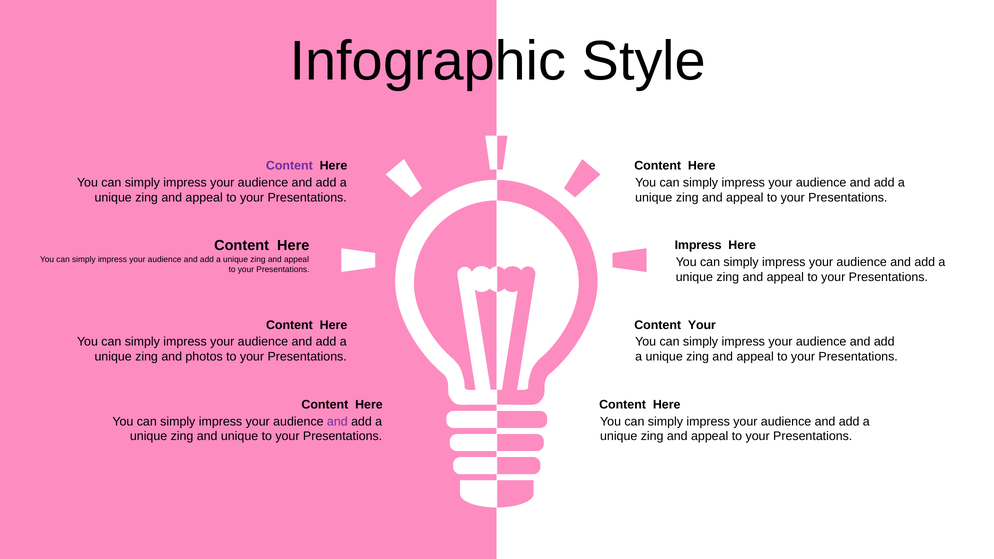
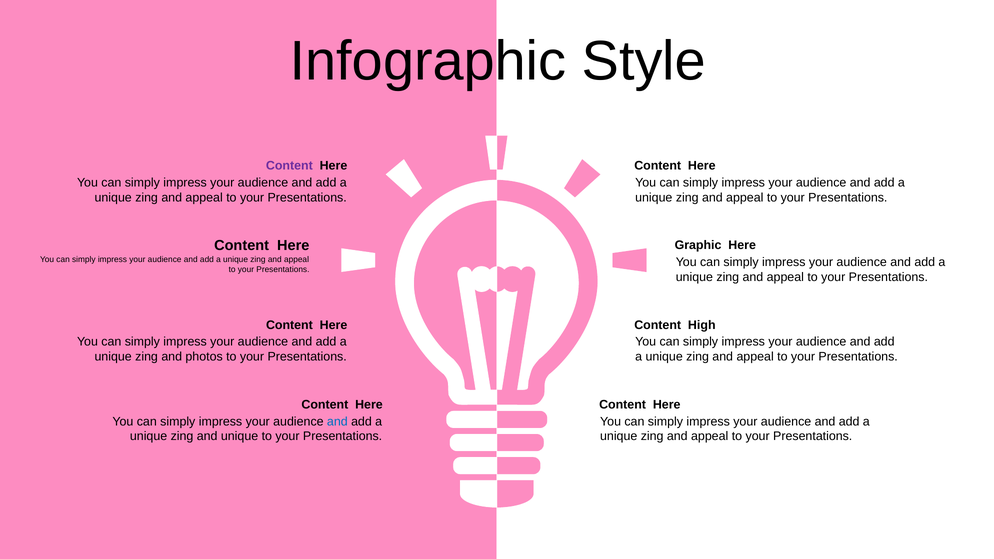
Impress at (698, 245): Impress -> Graphic
Content Your: Your -> High
and at (337, 422) colour: purple -> blue
